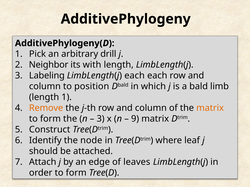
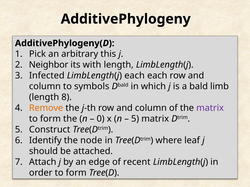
drill: drill -> this
Labeling: Labeling -> Infected
position: position -> symbols
length 1: 1 -> 8
matrix at (210, 108) colour: orange -> purple
3 at (101, 119): 3 -> 0
9 at (135, 119): 9 -> 5
leaves: leaves -> recent
